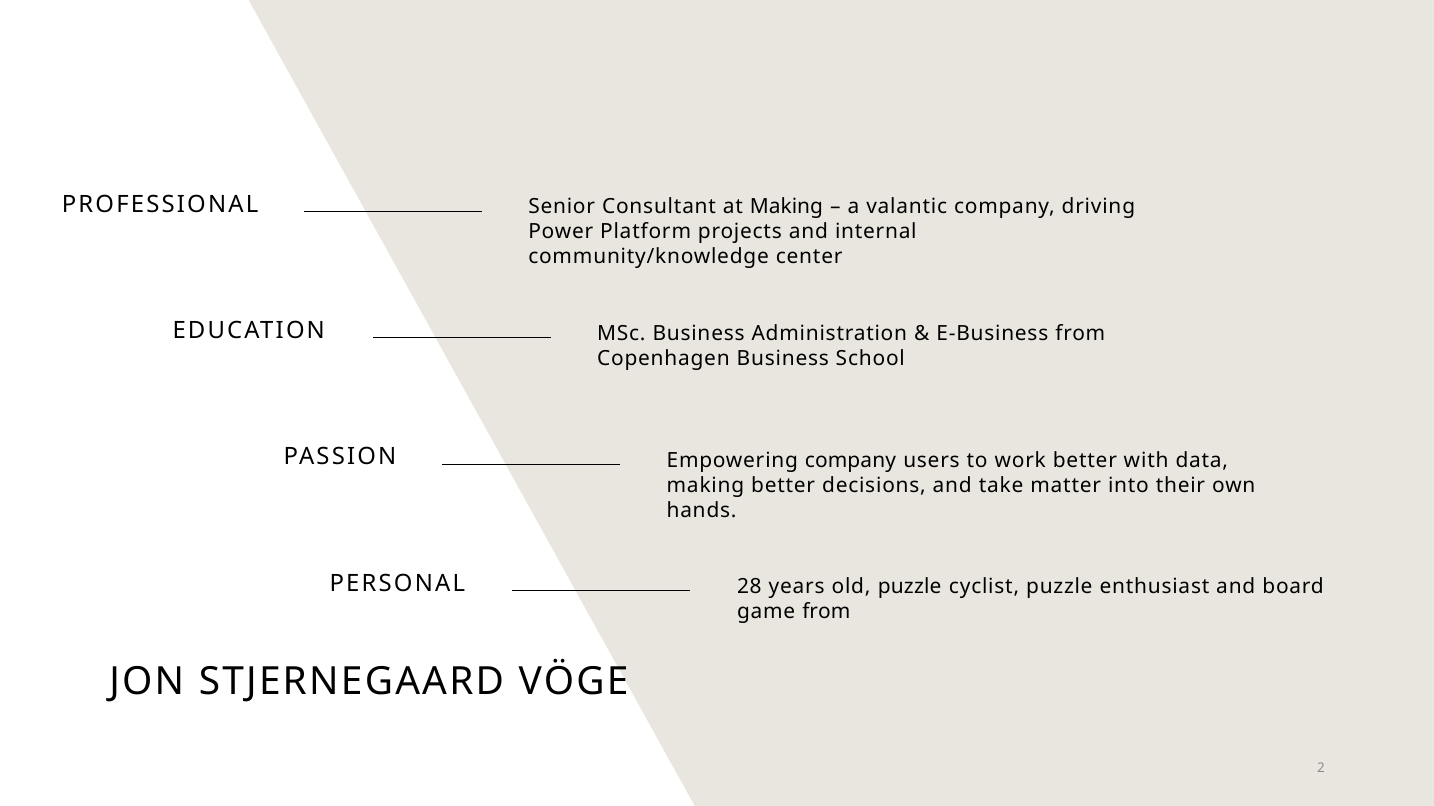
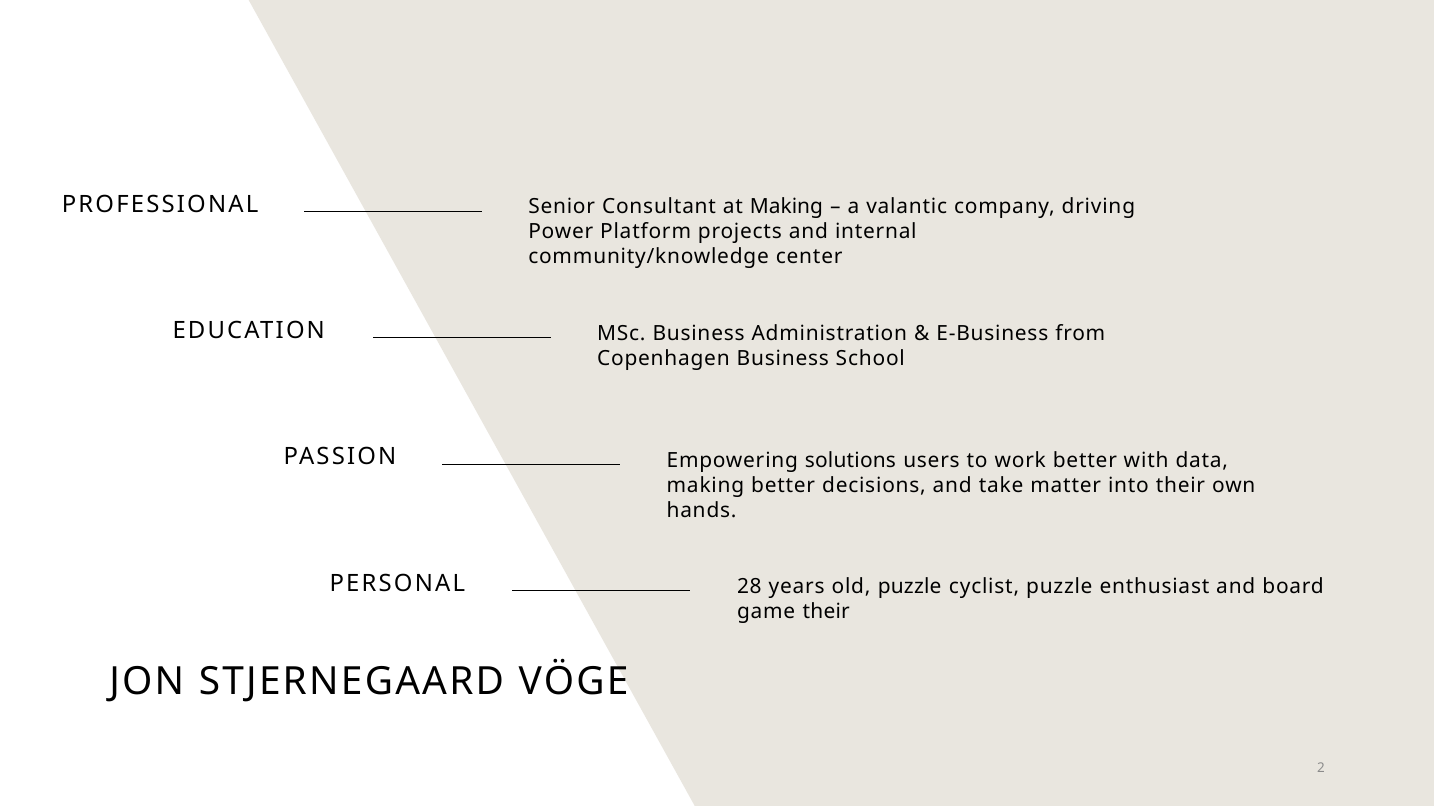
Empowering company: company -> solutions
game from: from -> their
